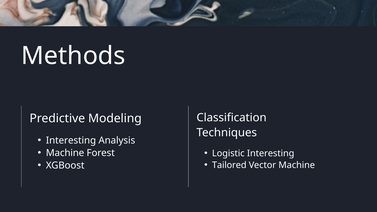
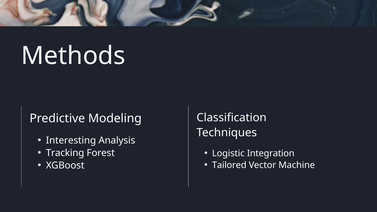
Machine at (65, 153): Machine -> Tracking
Logistic Interesting: Interesting -> Integration
